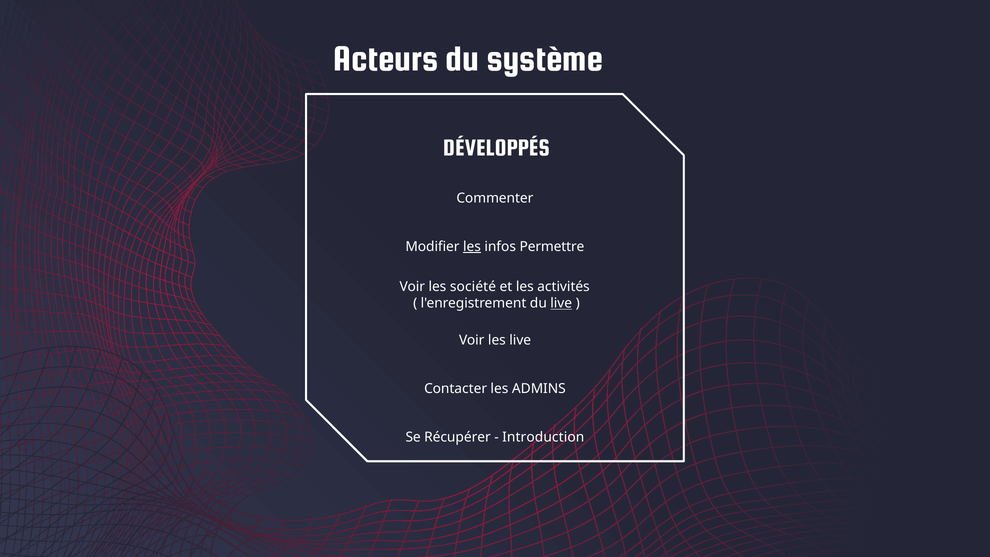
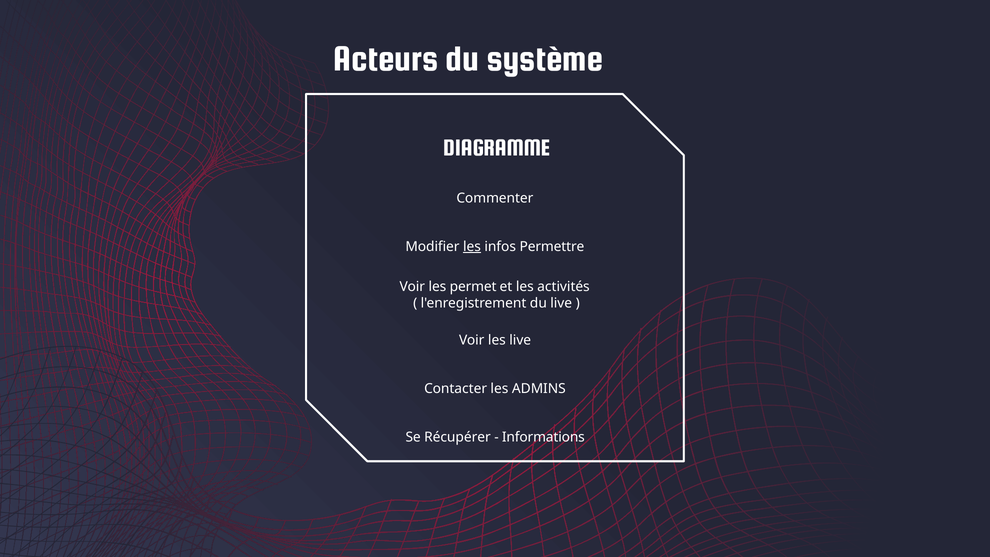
DÉVELOPPÉS: DÉVELOPPÉS -> DIAGRAMME
société: société -> permet
live at (561, 303) underline: present -> none
Introduction: Introduction -> Informations
